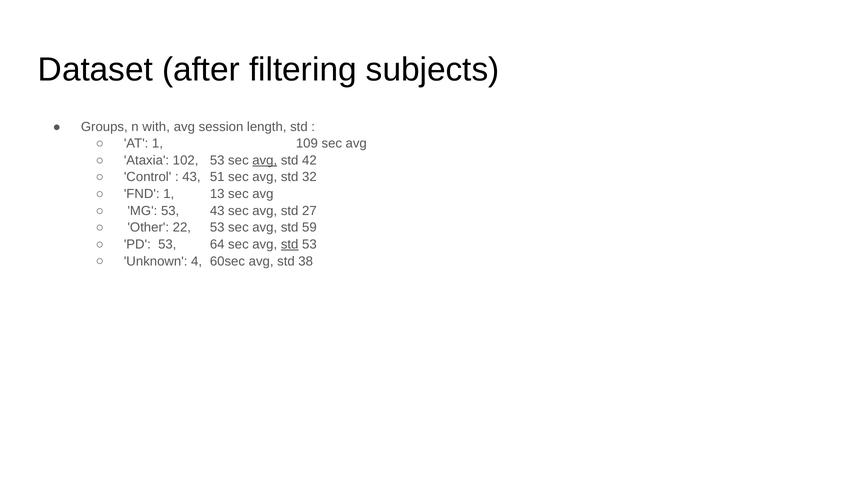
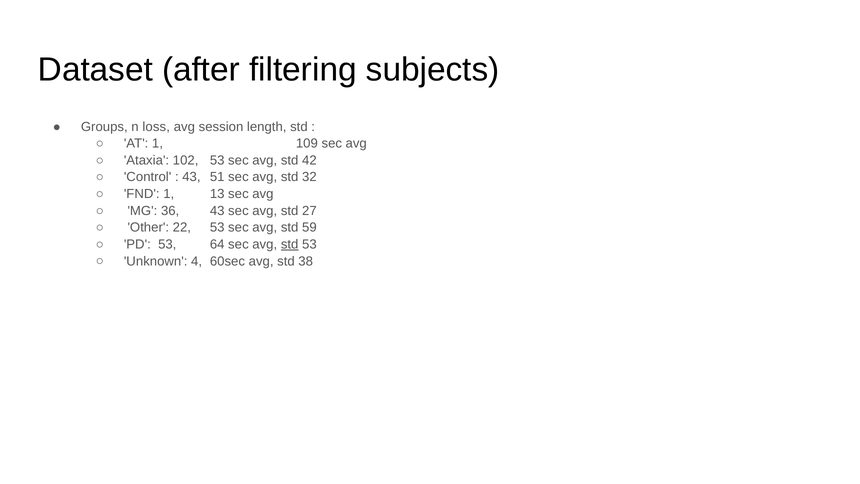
with: with -> loss
avg at (265, 160) underline: present -> none
MG 53: 53 -> 36
